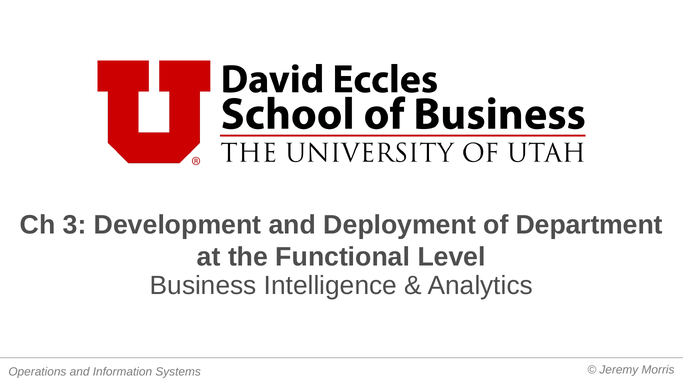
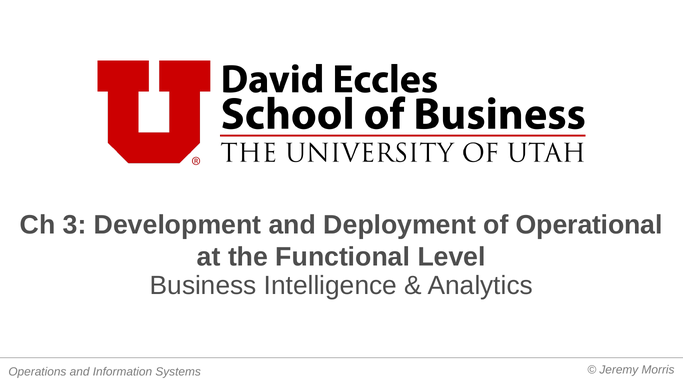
Department: Department -> Operational
